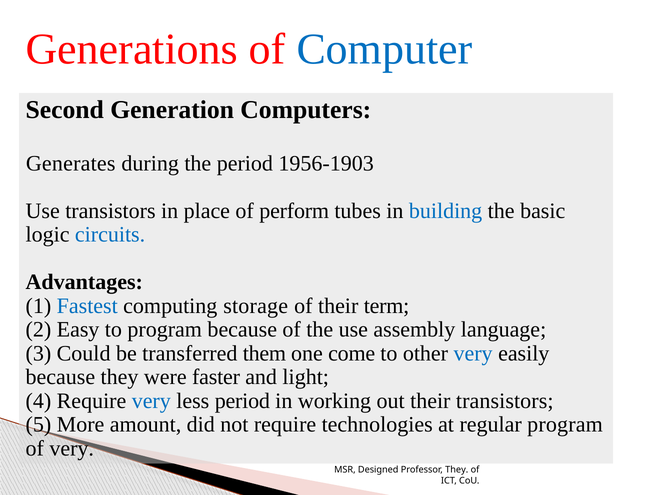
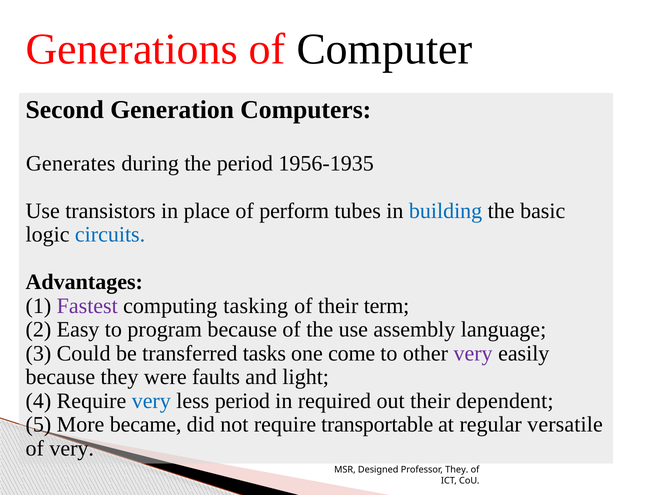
Computer colour: blue -> black
1956-1903: 1956-1903 -> 1956-1935
Fastest colour: blue -> purple
storage: storage -> tasking
them: them -> tasks
very at (473, 353) colour: blue -> purple
faster: faster -> faults
working: working -> required
their transistors: transistors -> dependent
amount: amount -> became
technologies: technologies -> transportable
regular program: program -> versatile
